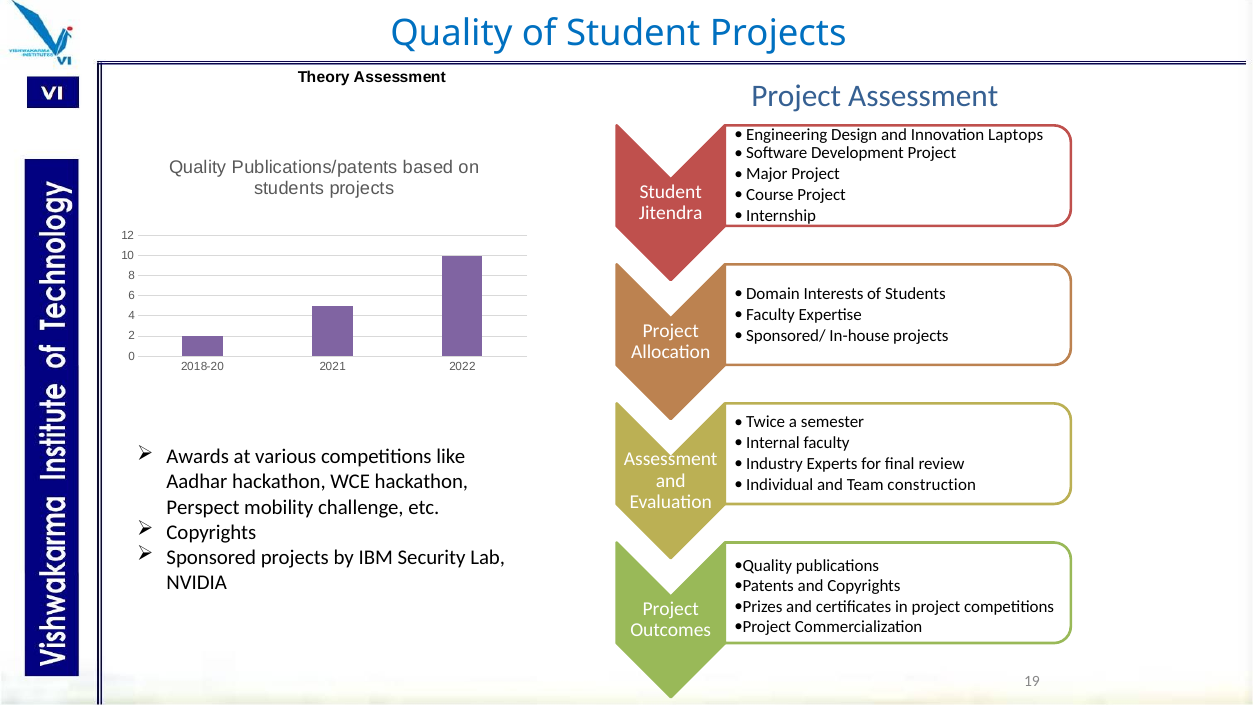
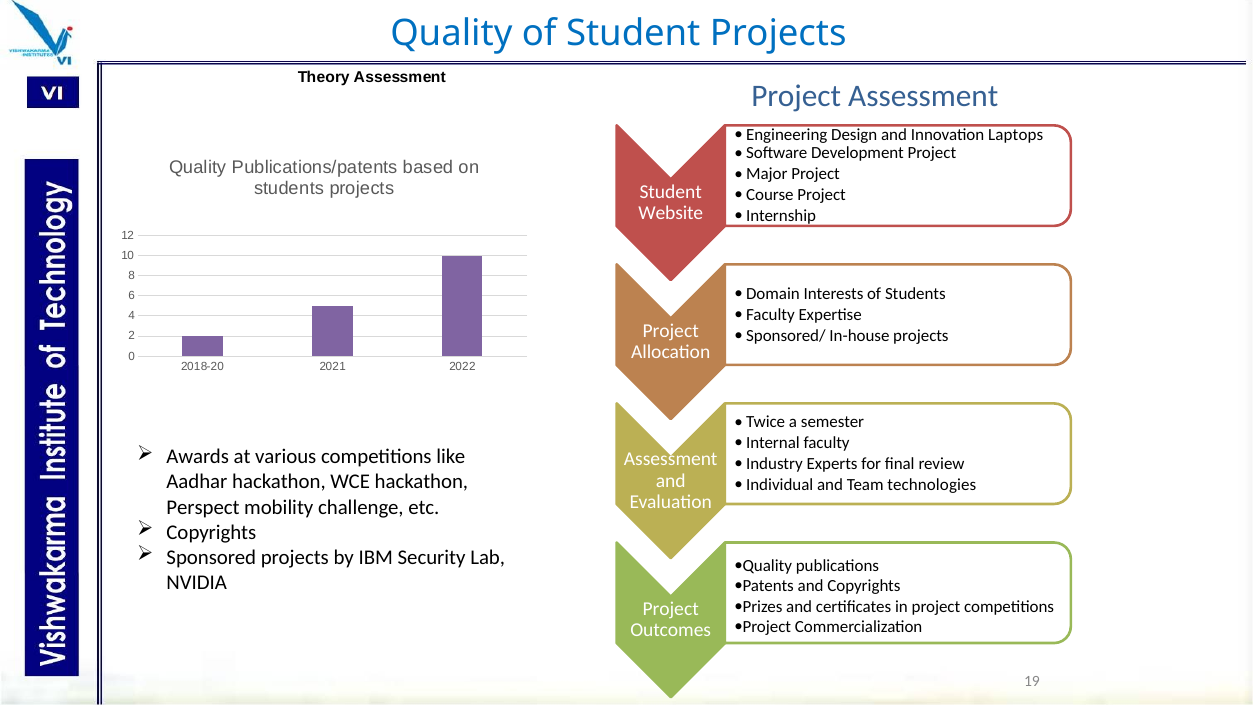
Jitendra: Jitendra -> Website
construction: construction -> technologies
